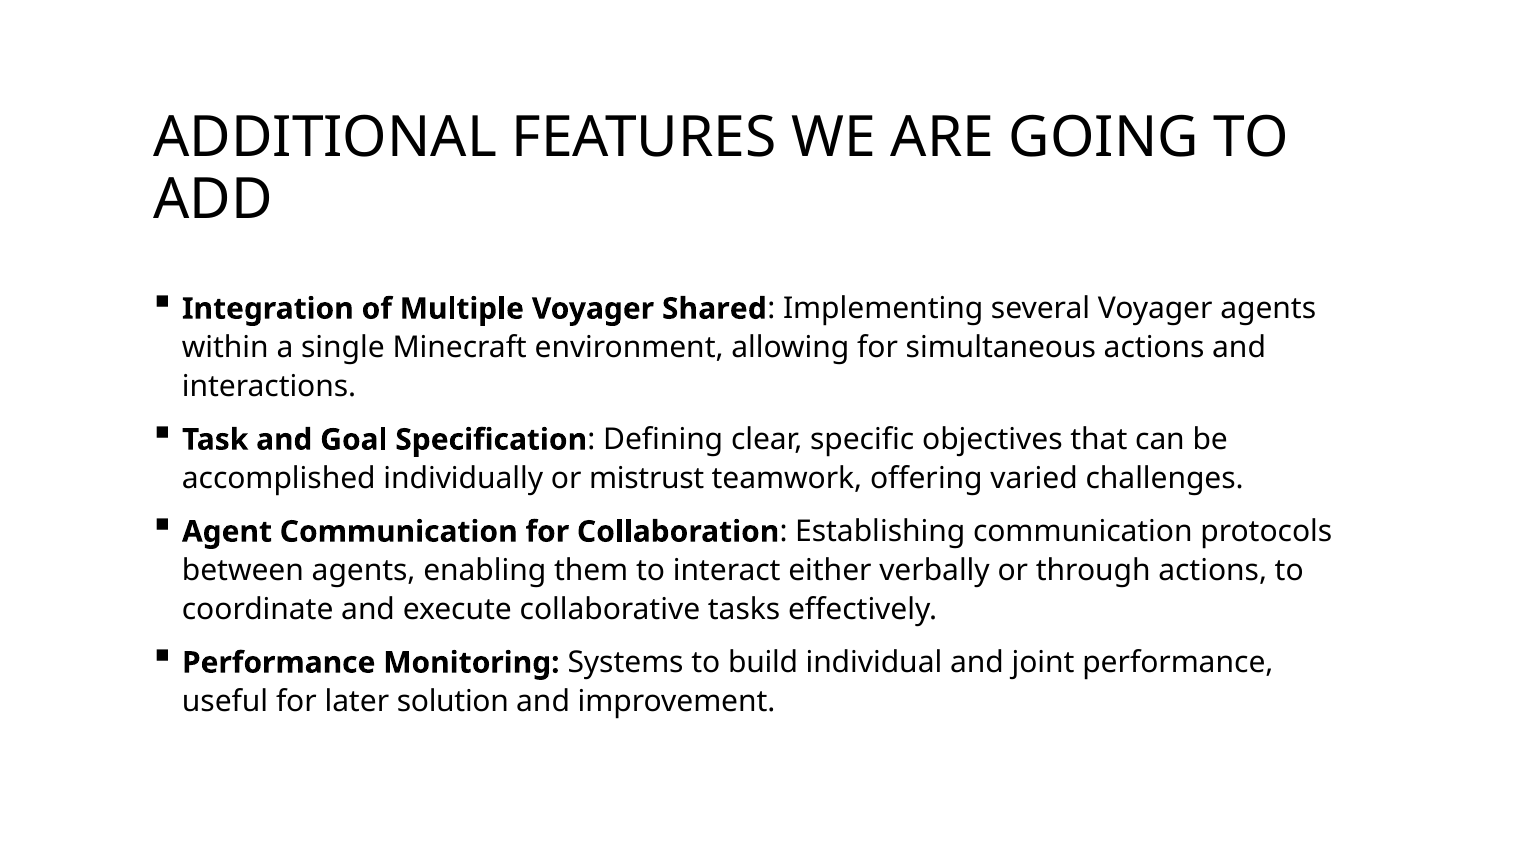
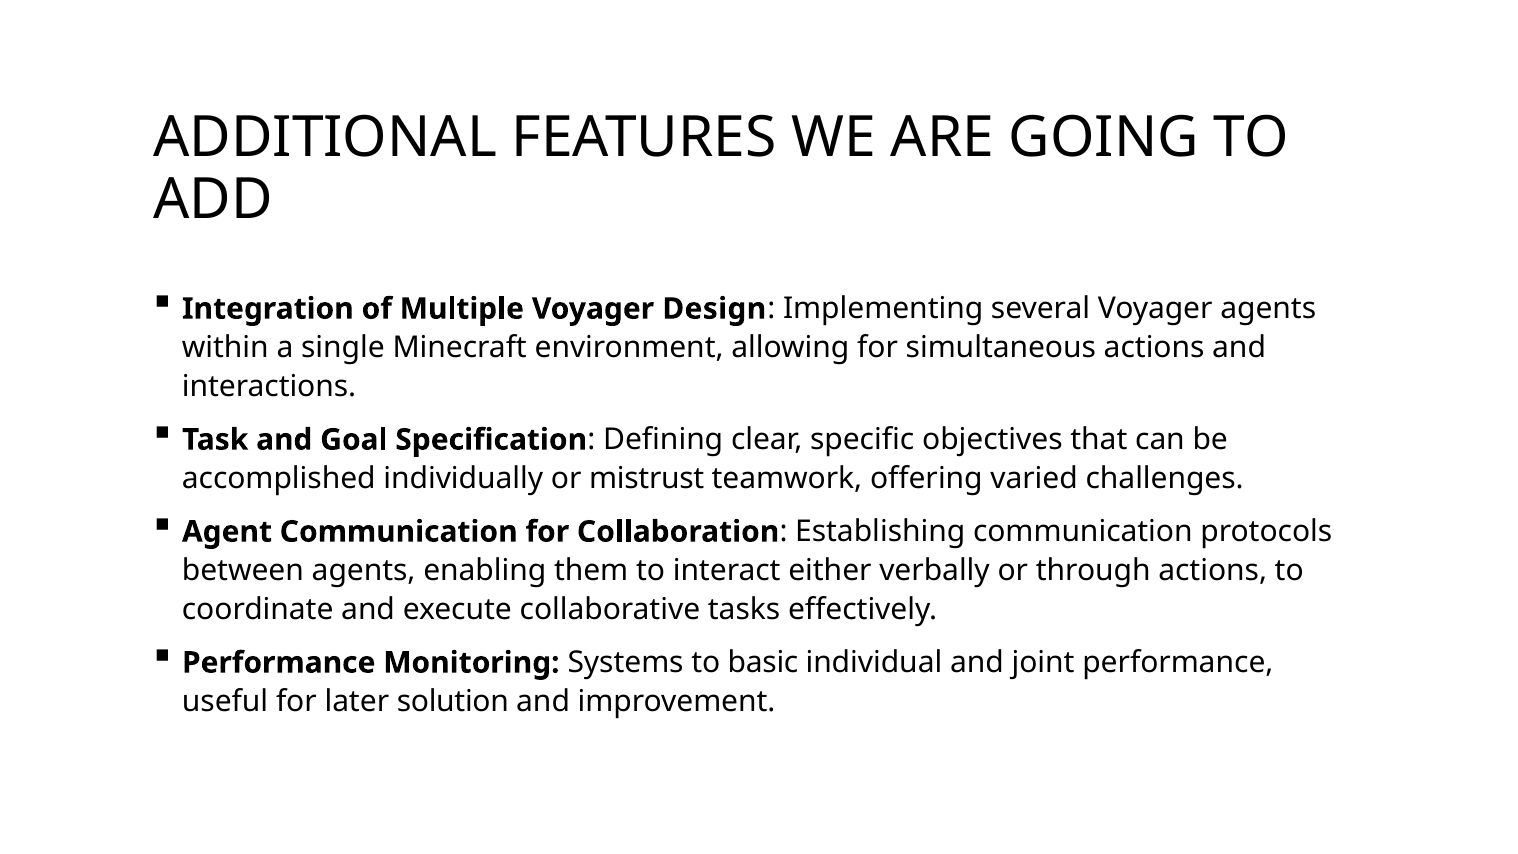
Shared: Shared -> Design
build: build -> basic
